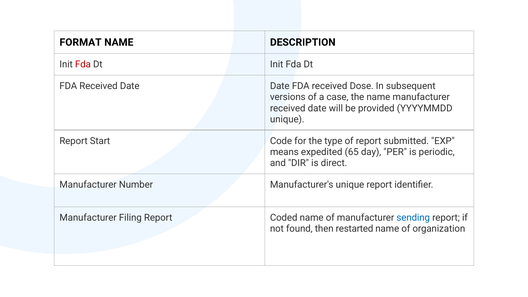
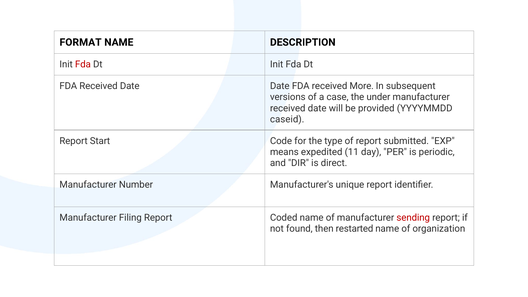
Dose: Dose -> More
the name: name -> under
unique at (287, 119): unique -> caseid
65: 65 -> 11
sending colour: blue -> red
